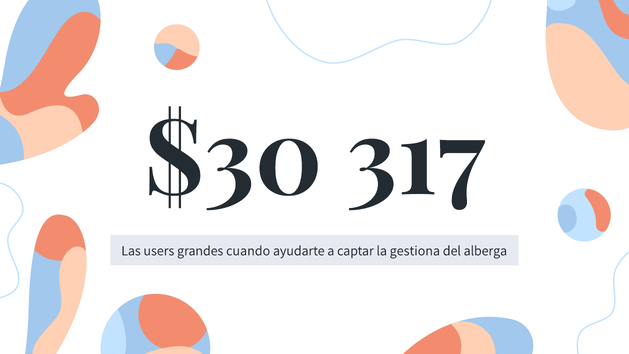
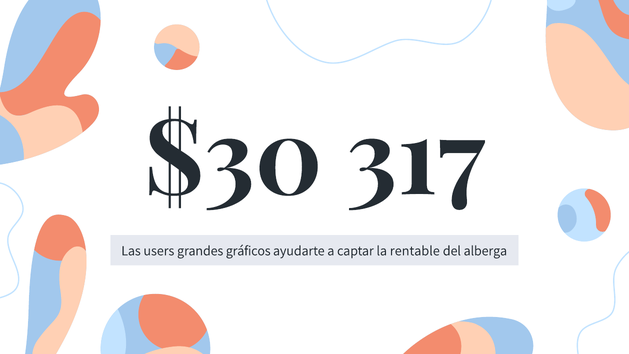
cuando: cuando -> gráficos
gestiona: gestiona -> rentable
